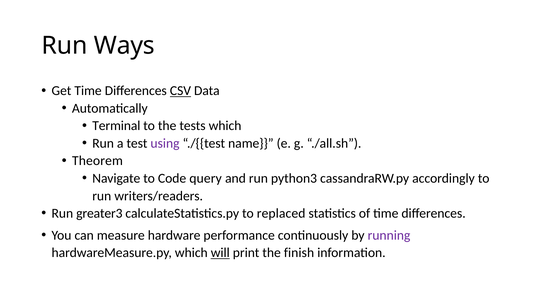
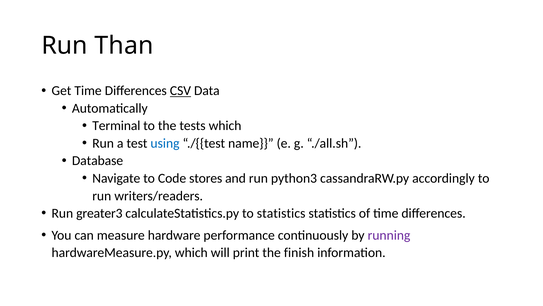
Ways: Ways -> Than
using colour: purple -> blue
Theorem: Theorem -> Database
query: query -> stores
to replaced: replaced -> statistics
will underline: present -> none
